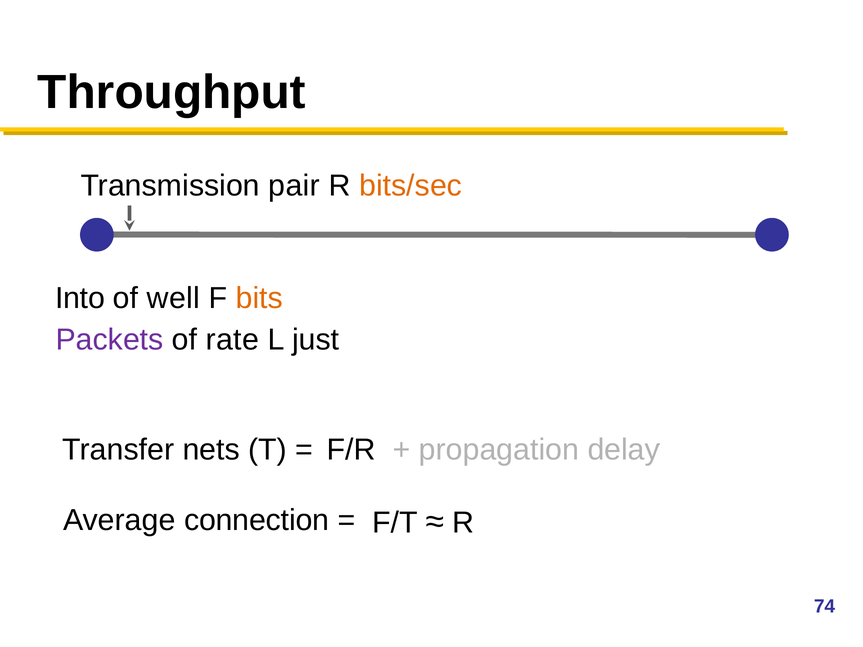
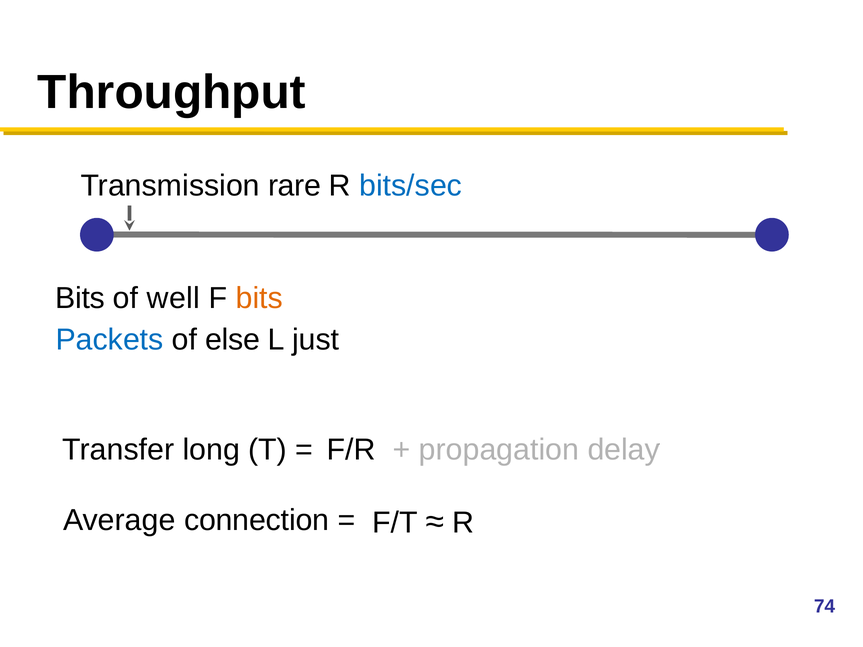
pair: pair -> rare
bits/sec colour: orange -> blue
Into at (80, 299): Into -> Bits
Packets colour: purple -> blue
rate: rate -> else
nets: nets -> long
